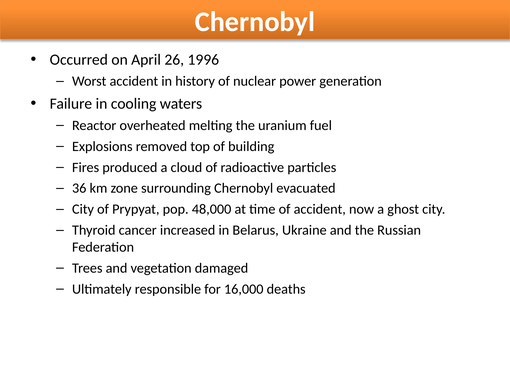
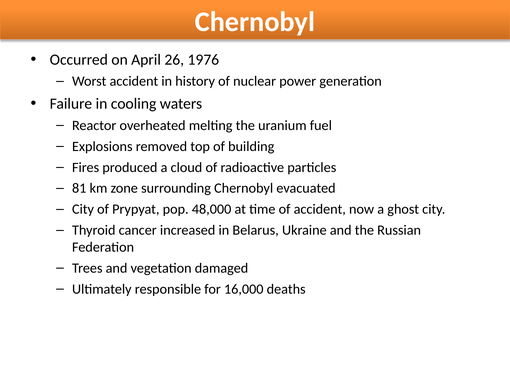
1996: 1996 -> 1976
36: 36 -> 81
